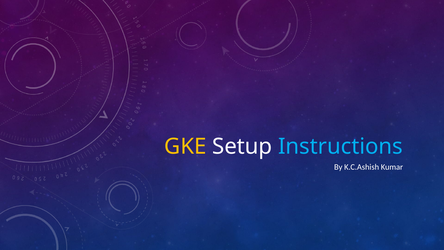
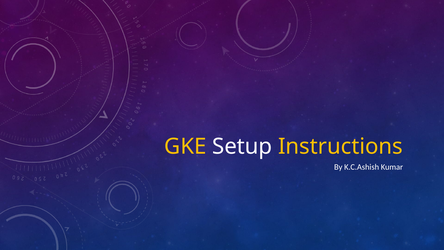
Instructions colour: light blue -> yellow
